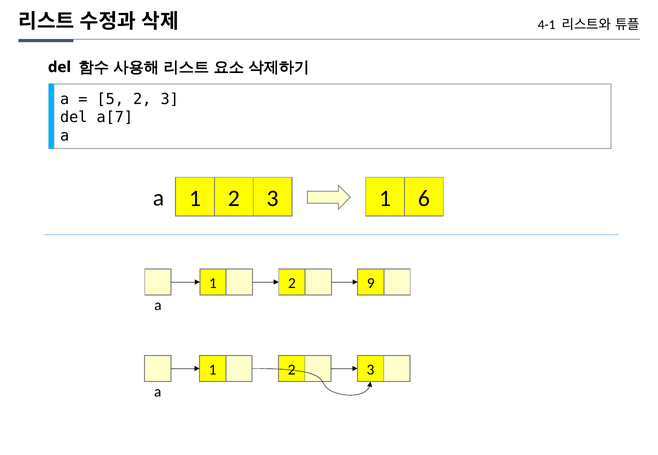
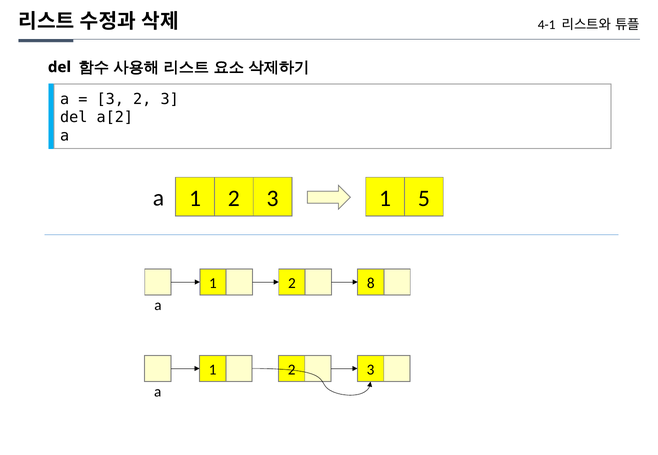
5 at (110, 99): 5 -> 3
a[7: a[7 -> a[2
6: 6 -> 5
9: 9 -> 8
